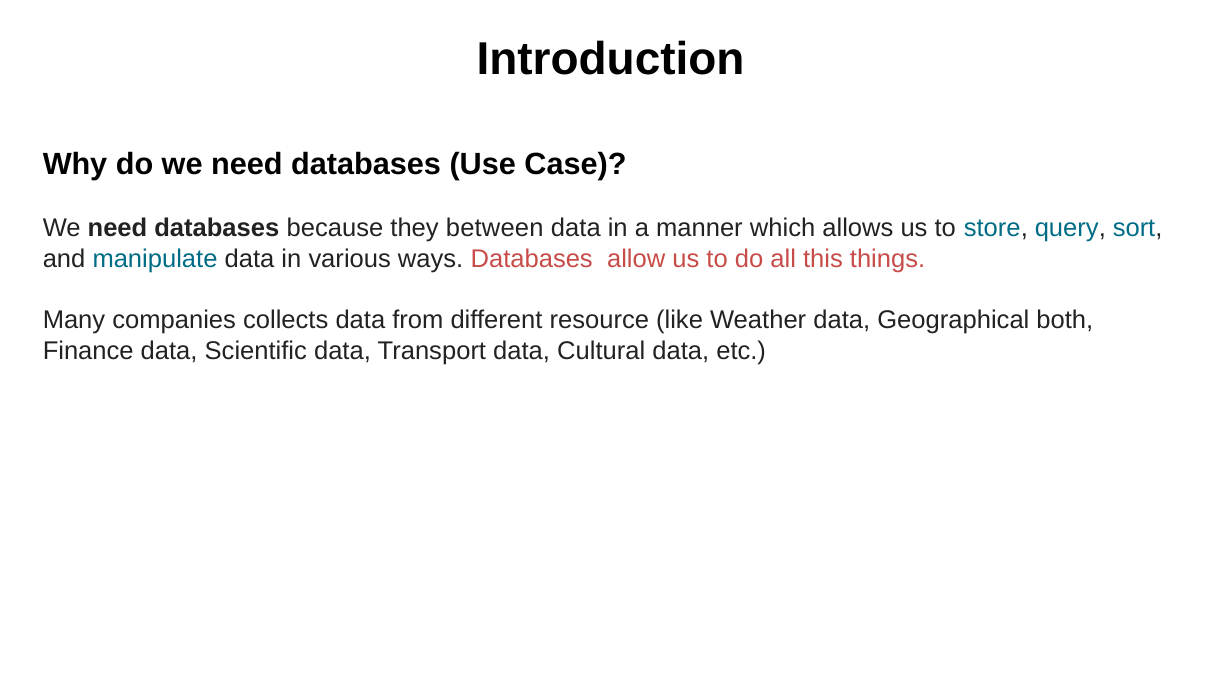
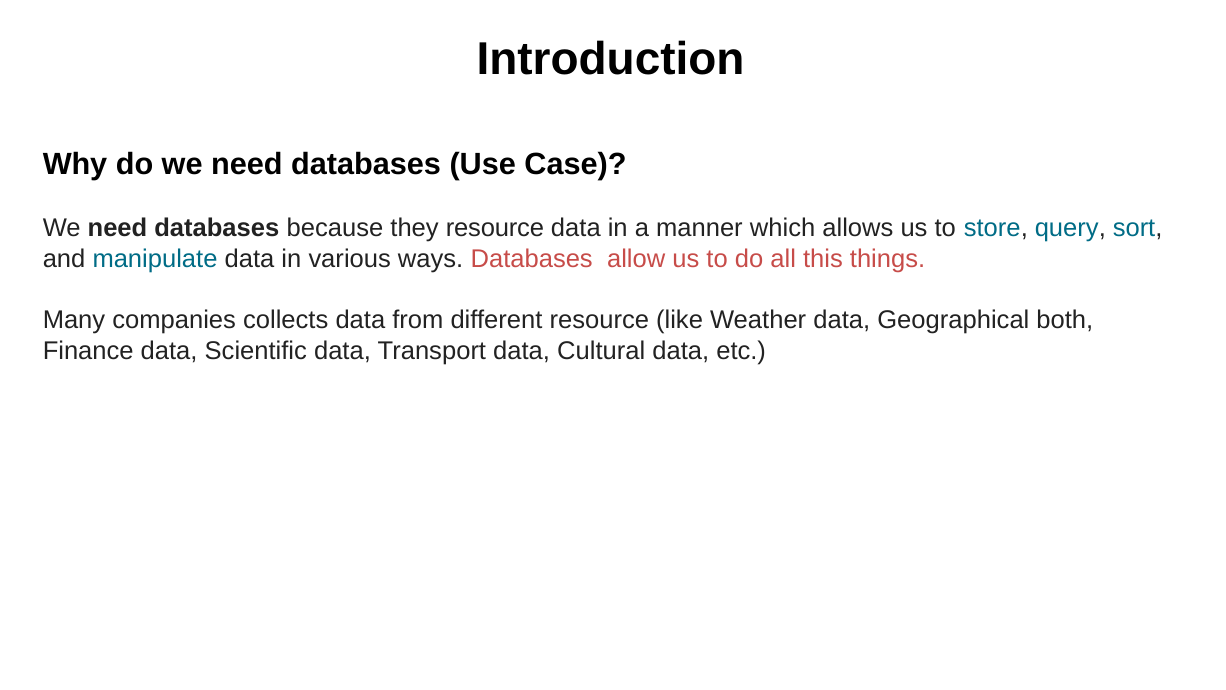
they between: between -> resource
